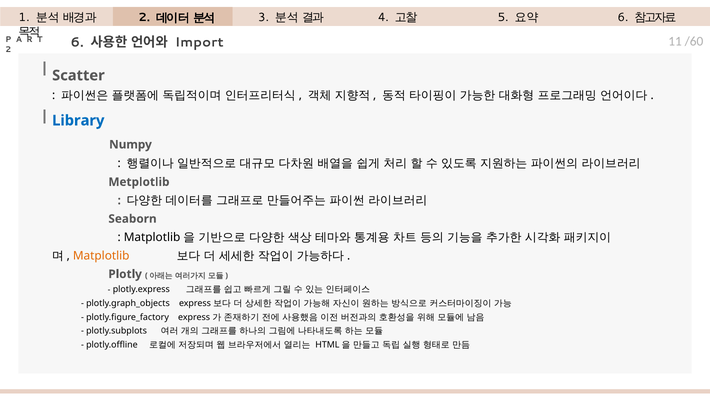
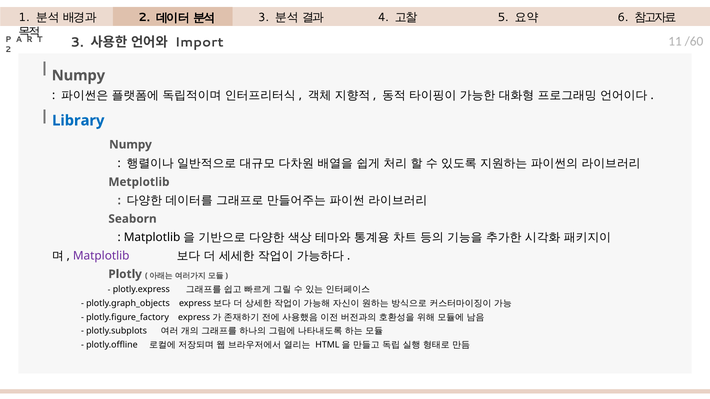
2 6: 6 -> 3
Scatter at (78, 76): Scatter -> Numpy
Matplotlib colour: orange -> purple
